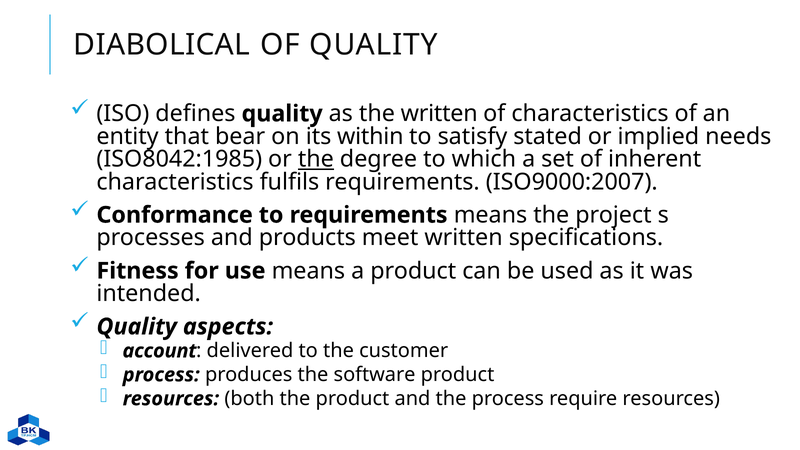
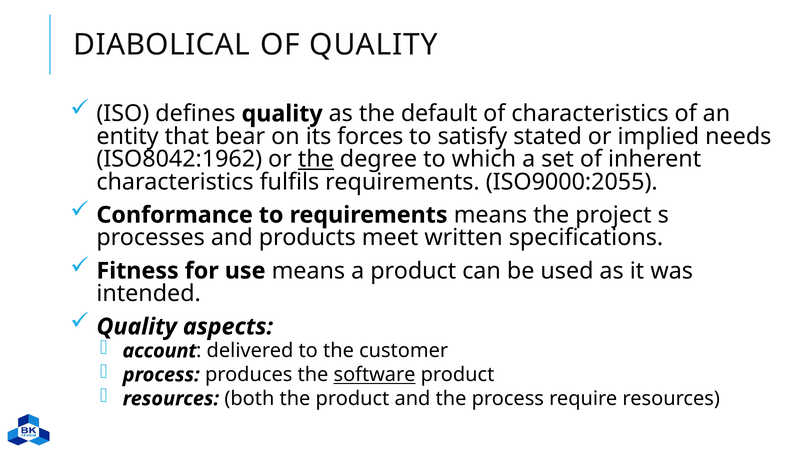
the written: written -> default
within: within -> forces
ISO8042:1985: ISO8042:1985 -> ISO8042:1962
ISO9000:2007: ISO9000:2007 -> ISO9000:2055
software underline: none -> present
